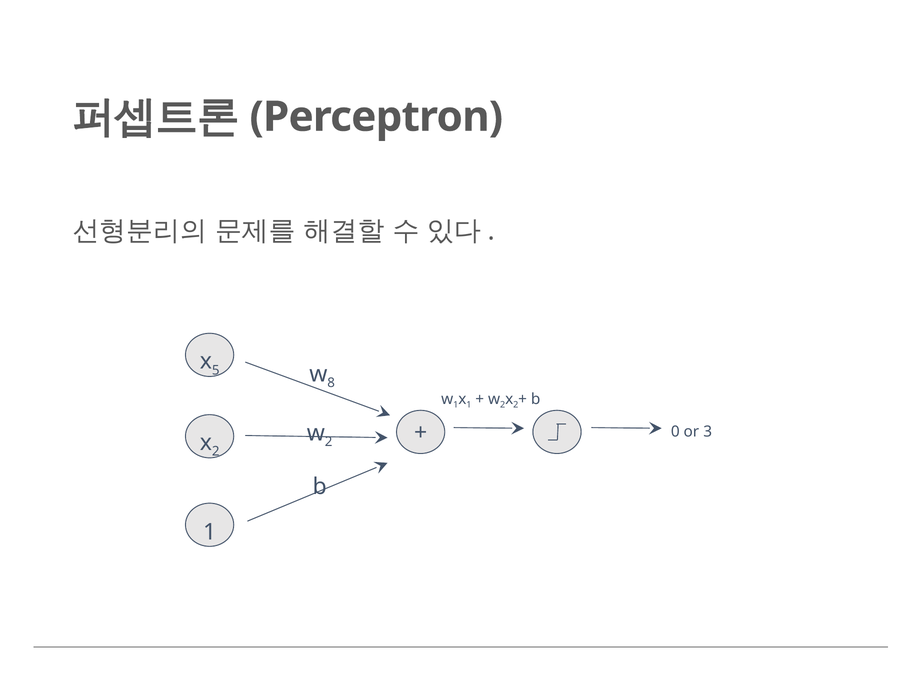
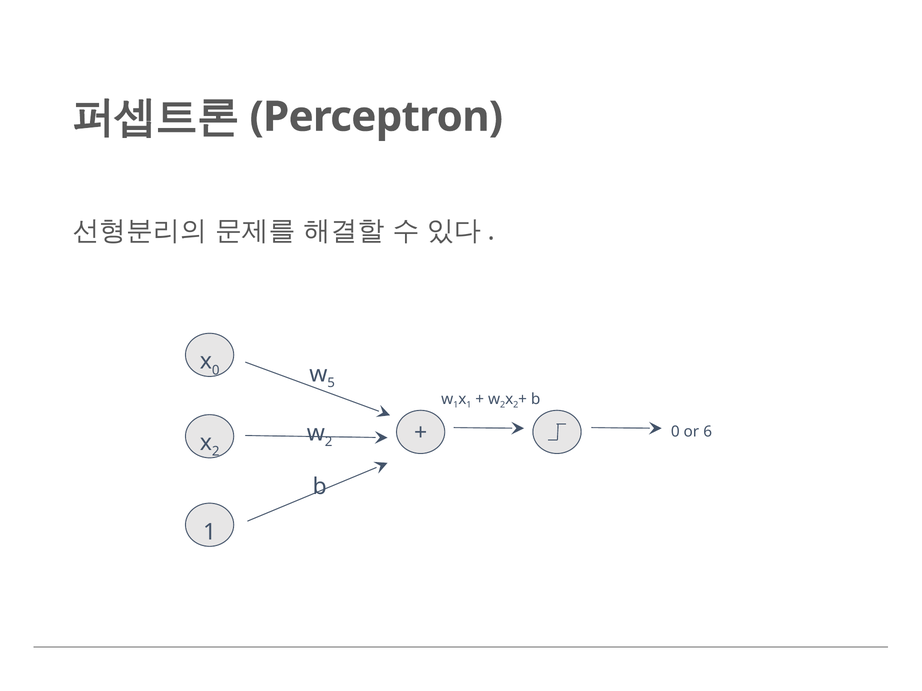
5 at (216, 370): 5 -> 0
8: 8 -> 5
3: 3 -> 6
